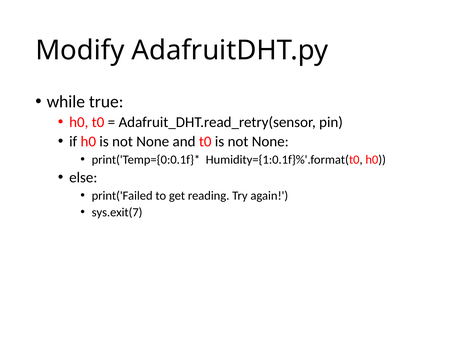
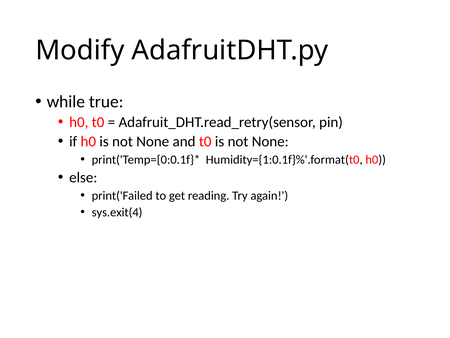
sys.exit(7: sys.exit(7 -> sys.exit(4
